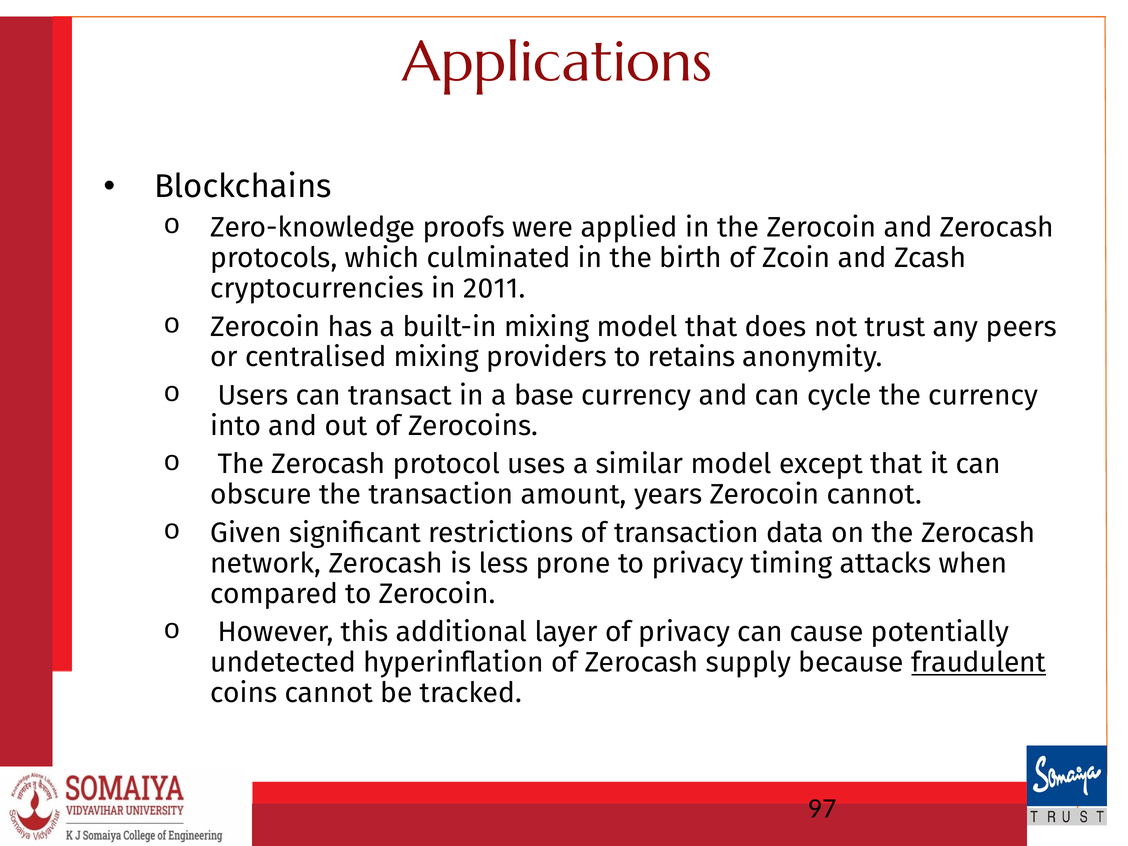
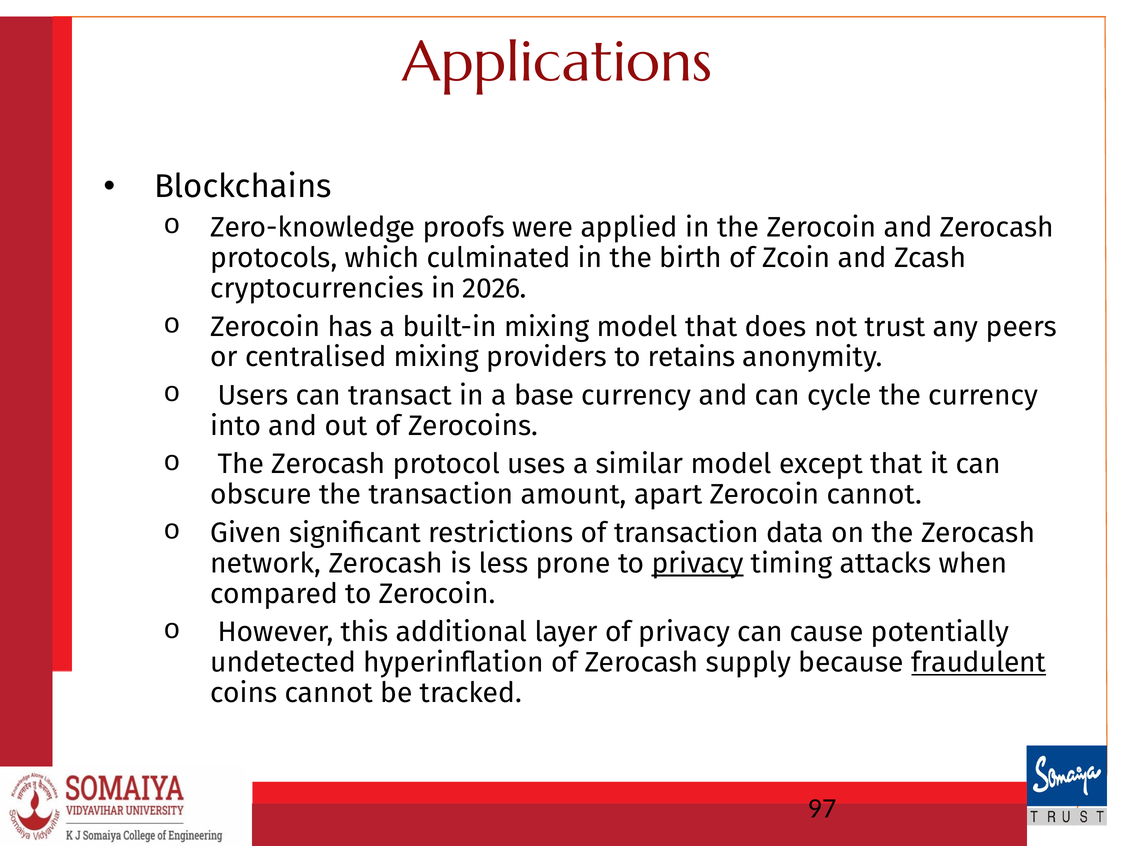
2011: 2011 -> 2026
years: years -> apart
privacy at (698, 563) underline: none -> present
